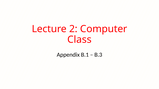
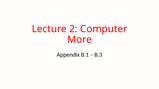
Class: Class -> More
